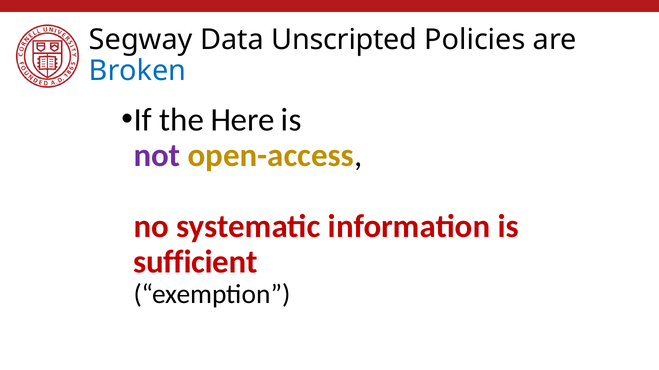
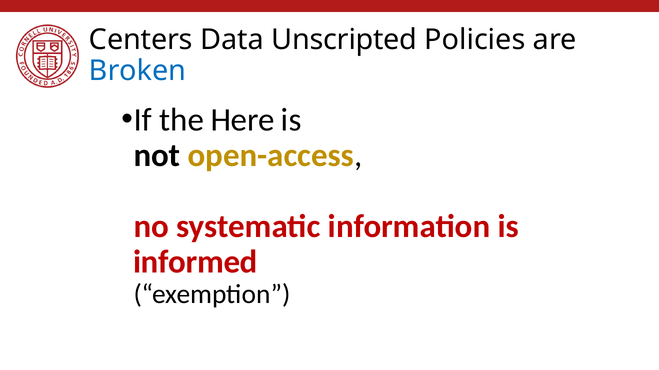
Segway: Segway -> Centers
not colour: purple -> black
sufficient: sufficient -> informed
